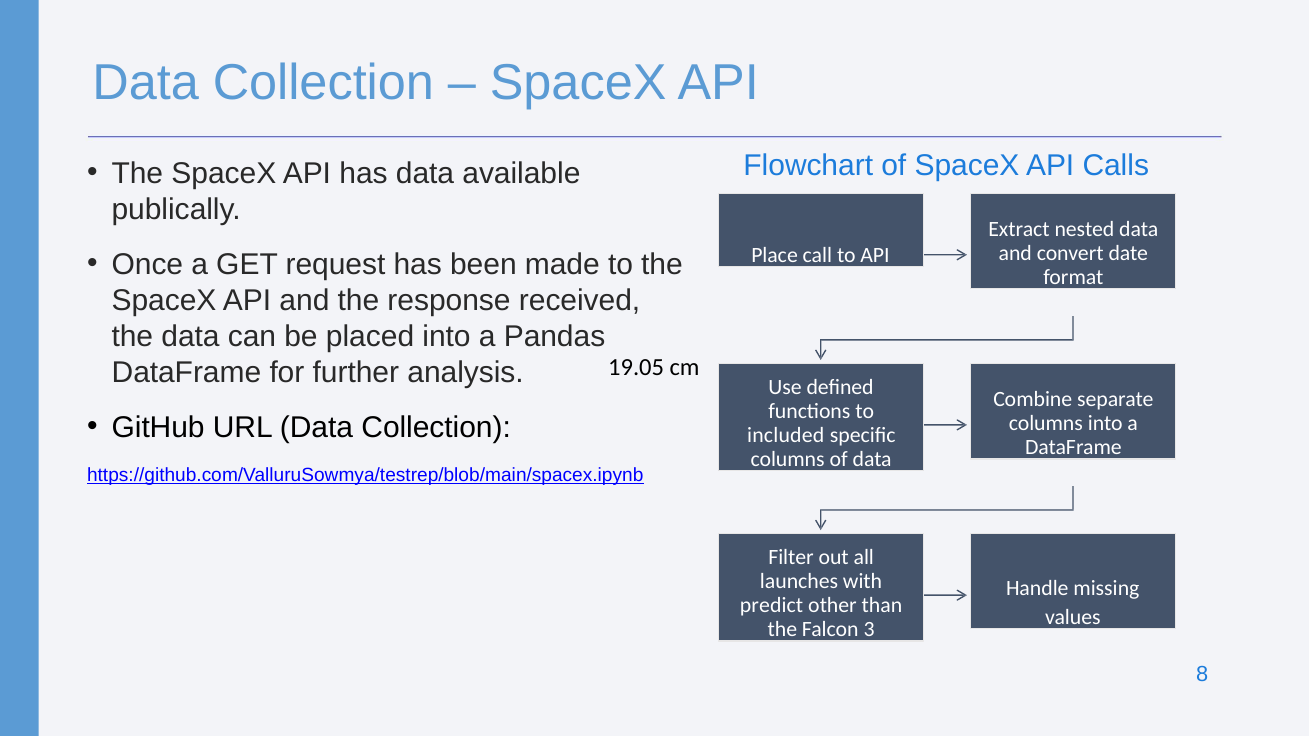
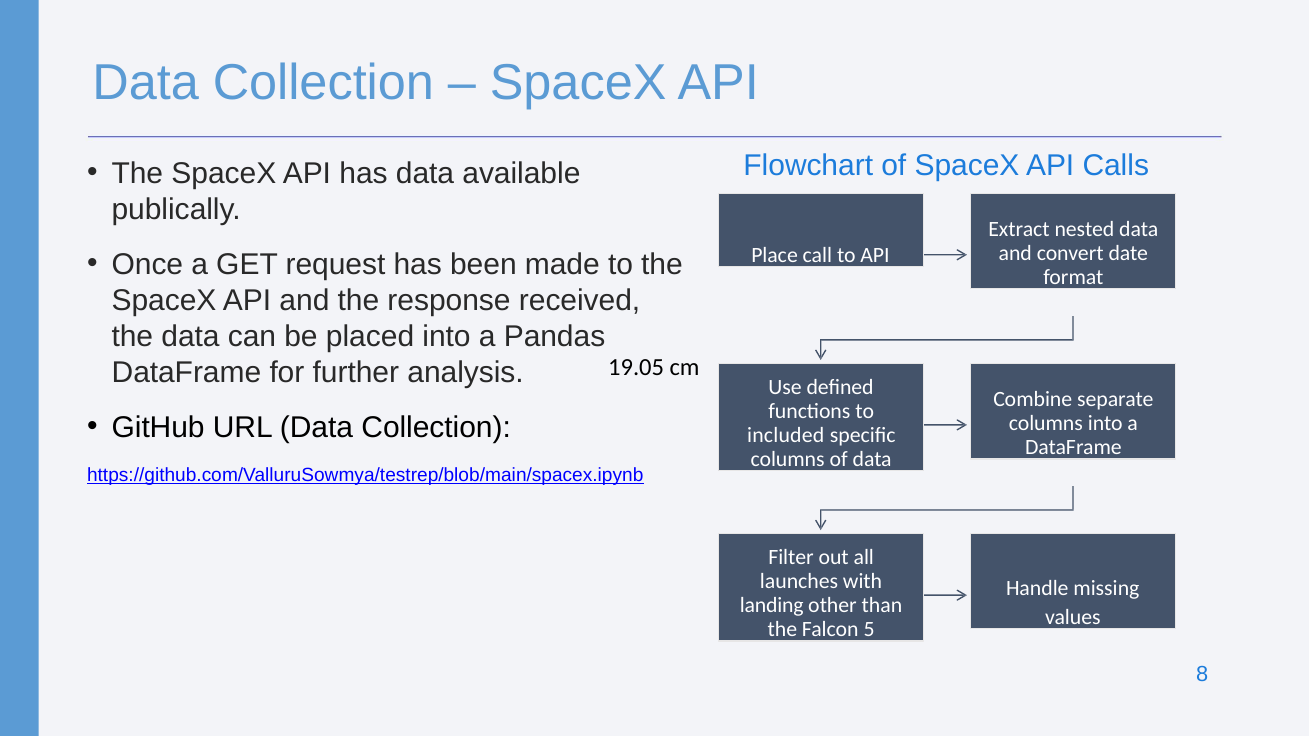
predict: predict -> landing
3: 3 -> 5
